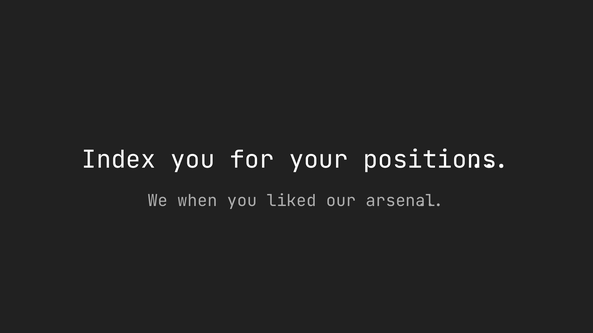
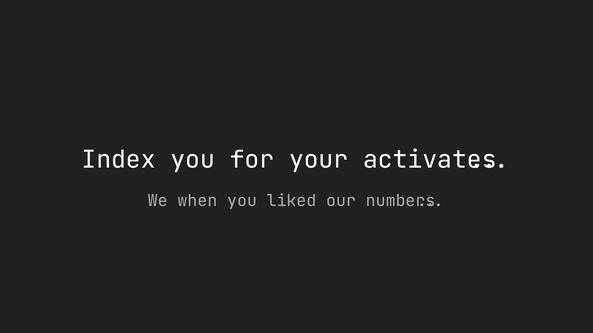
positions: positions -> activates
arsenal: arsenal -> numbers
